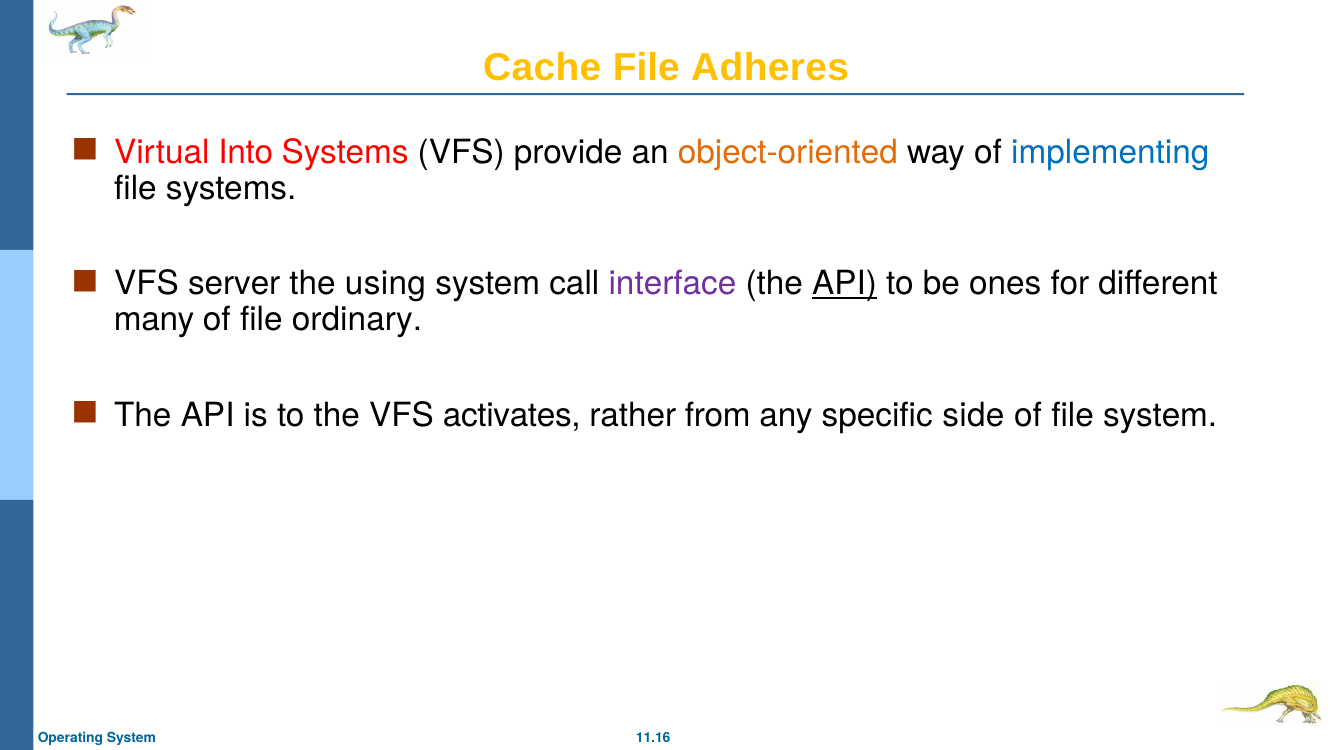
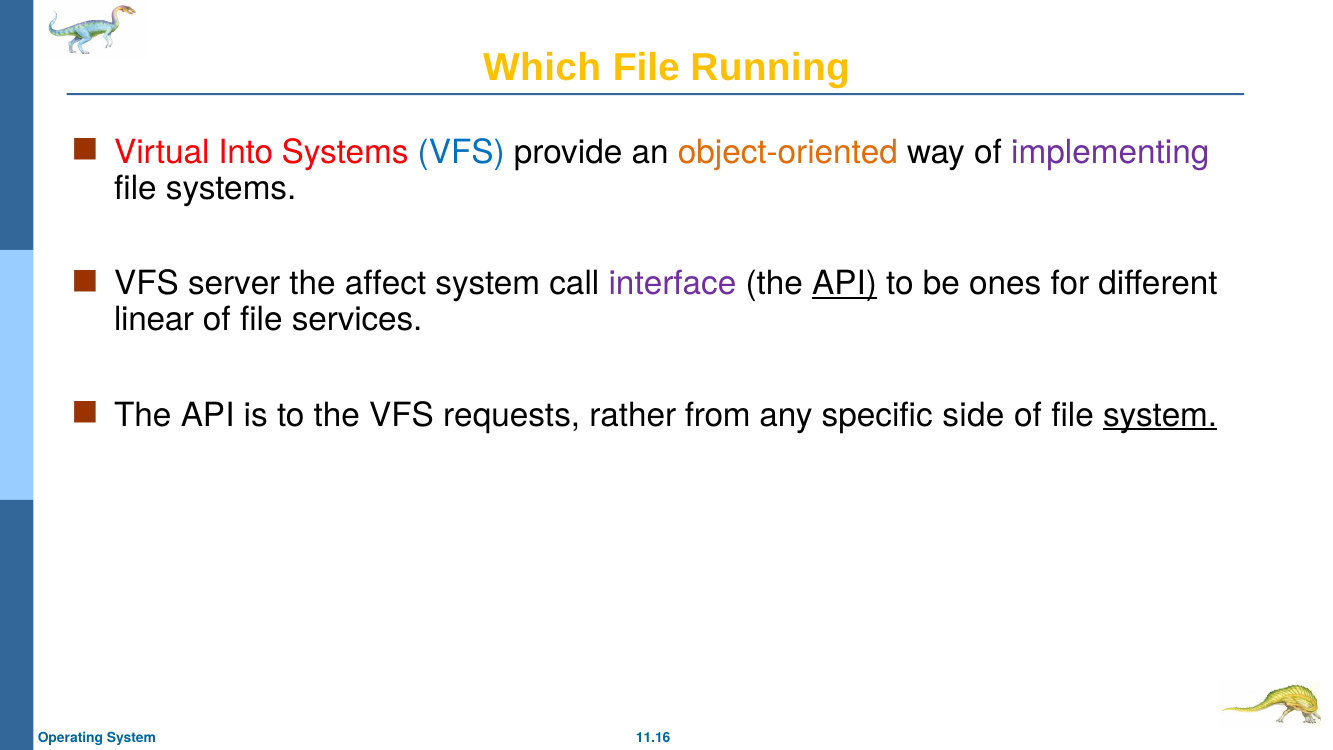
Cache: Cache -> Which
Adheres: Adheres -> Running
VFS at (461, 152) colour: black -> blue
implementing colour: blue -> purple
using: using -> affect
many: many -> linear
ordinary: ordinary -> services
activates: activates -> requests
system at (1160, 415) underline: none -> present
